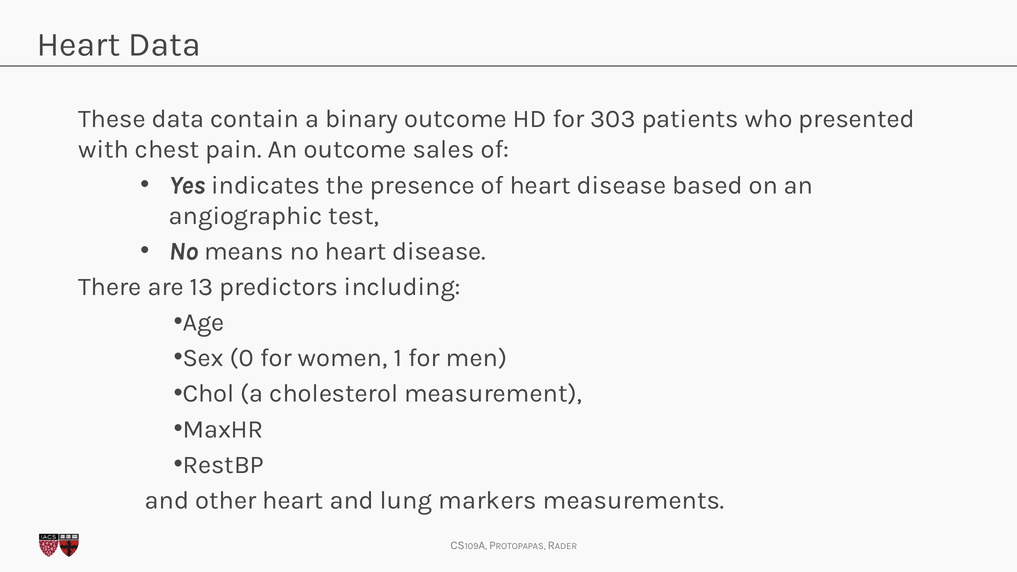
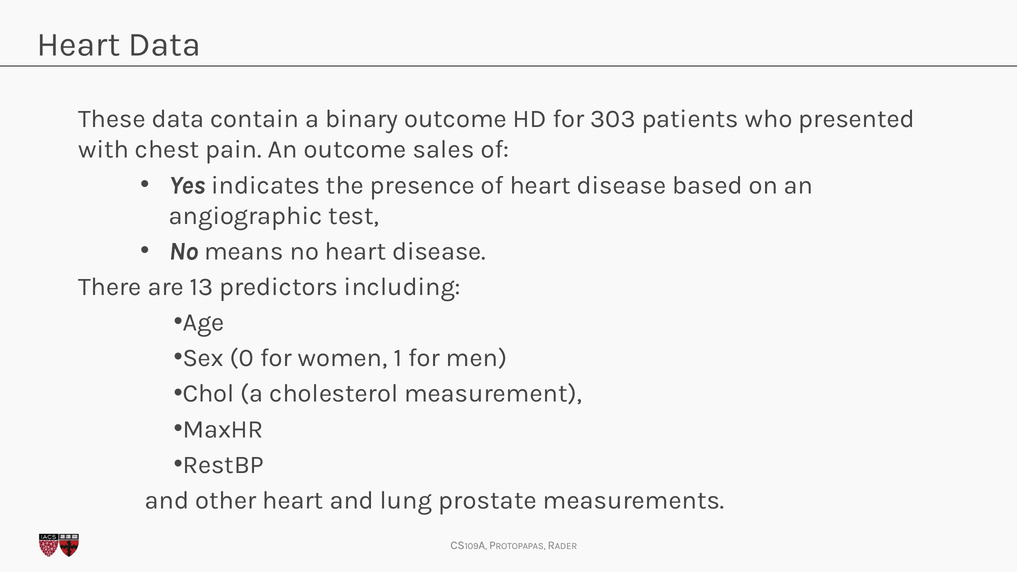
markers: markers -> prostate
